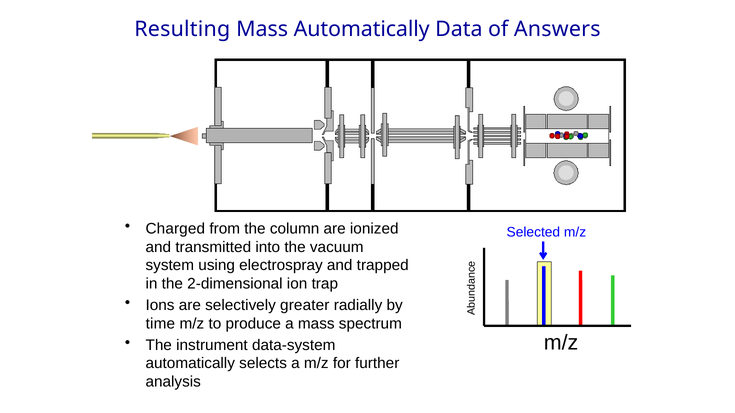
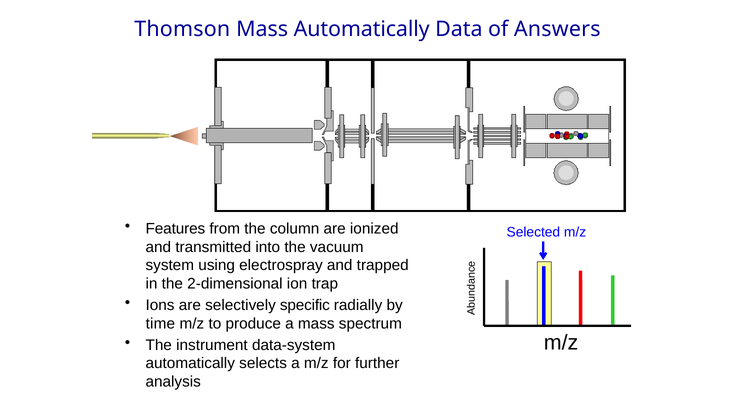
Resulting: Resulting -> Thomson
Charged: Charged -> Features
greater: greater -> specific
